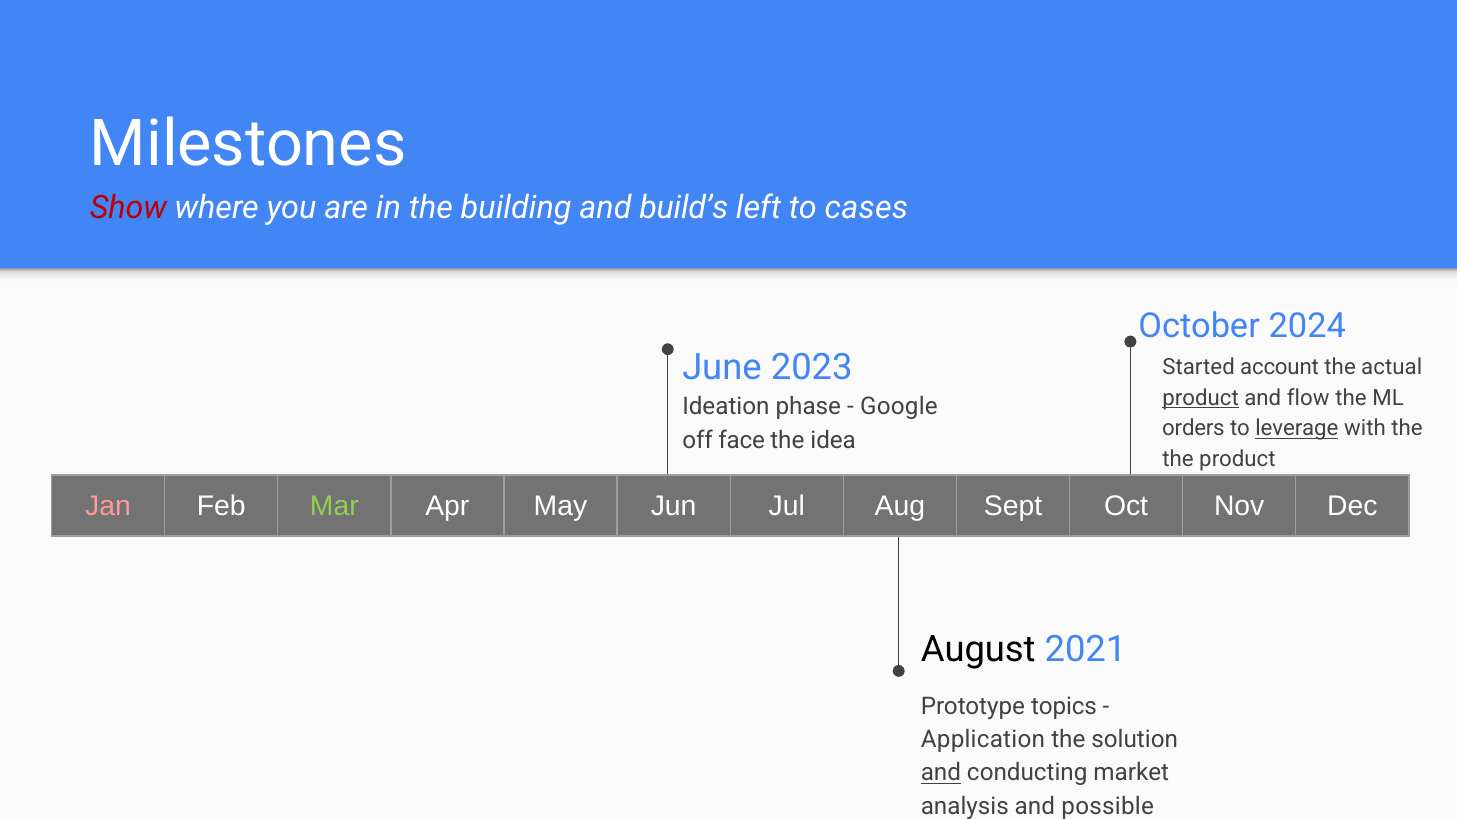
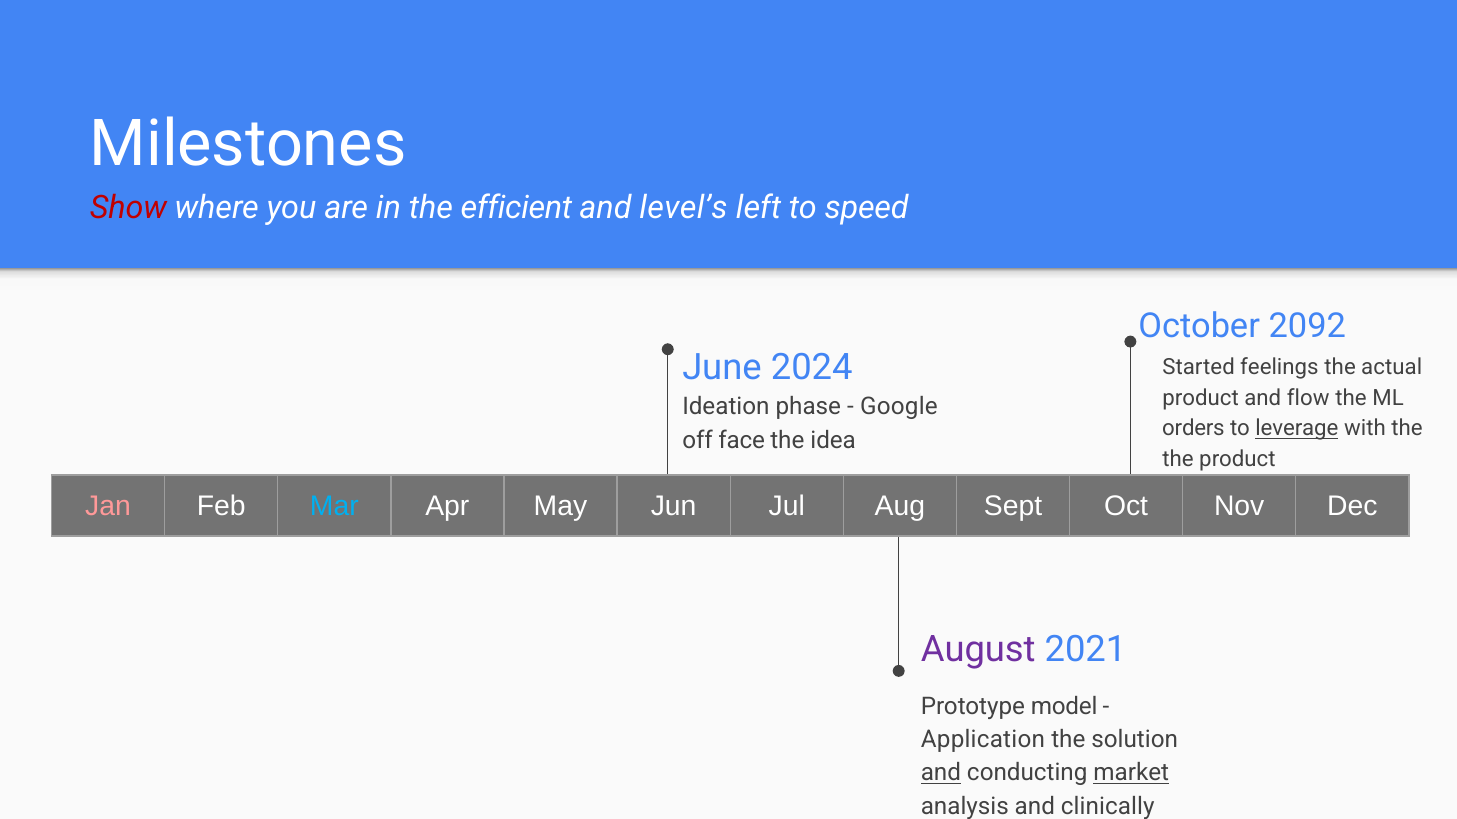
building: building -> efficient
build’s: build’s -> level’s
cases: cases -> speed
2024: 2024 -> 2092
2023: 2023 -> 2024
account: account -> feelings
product at (1201, 398) underline: present -> none
Mar colour: light green -> light blue
August colour: black -> purple
topics: topics -> model
market underline: none -> present
possible: possible -> clinically
